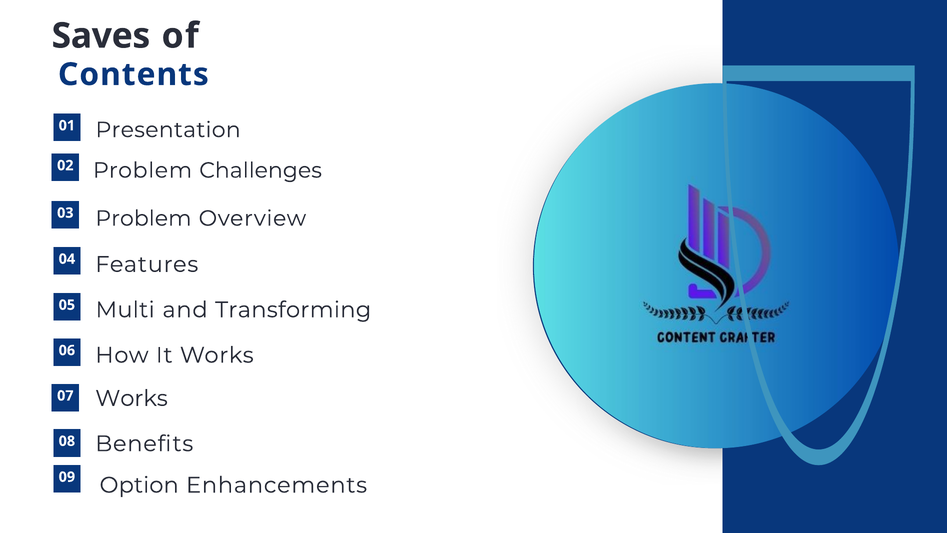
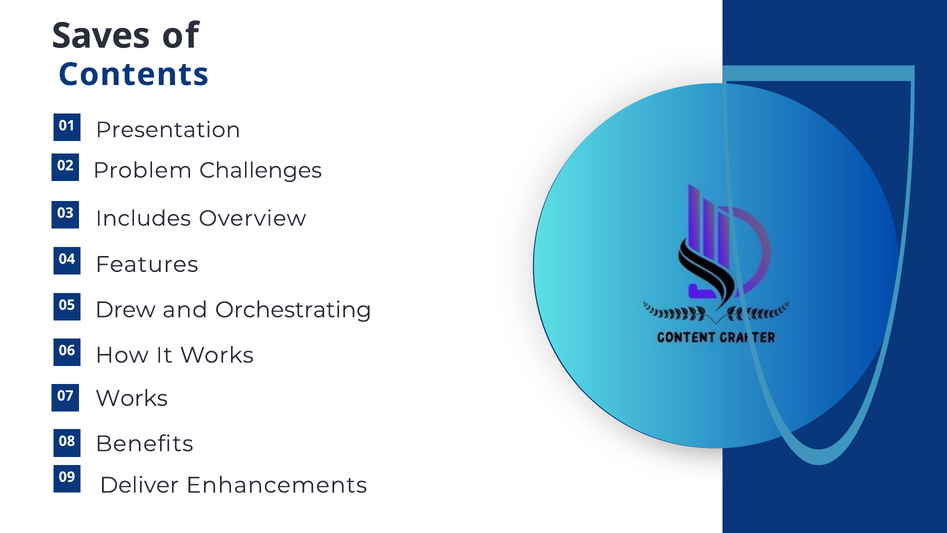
Problem at (143, 218): Problem -> Includes
Multi: Multi -> Drew
Transforming: Transforming -> Orchestrating
Option: Option -> Deliver
